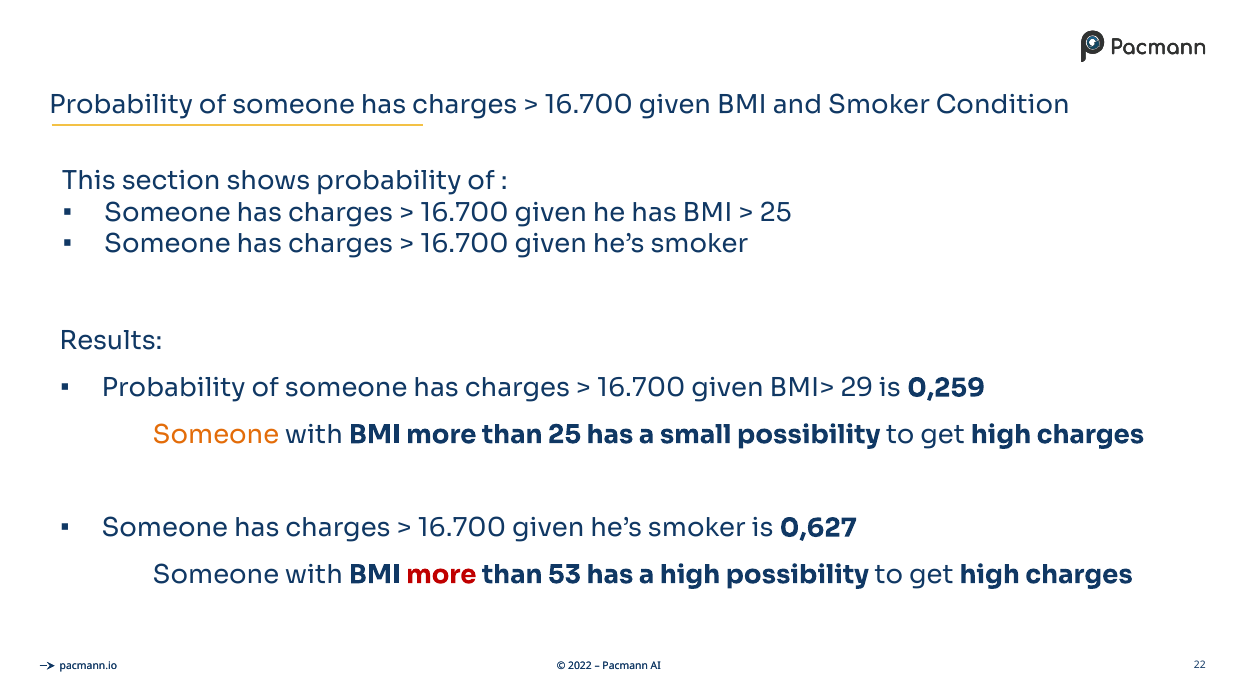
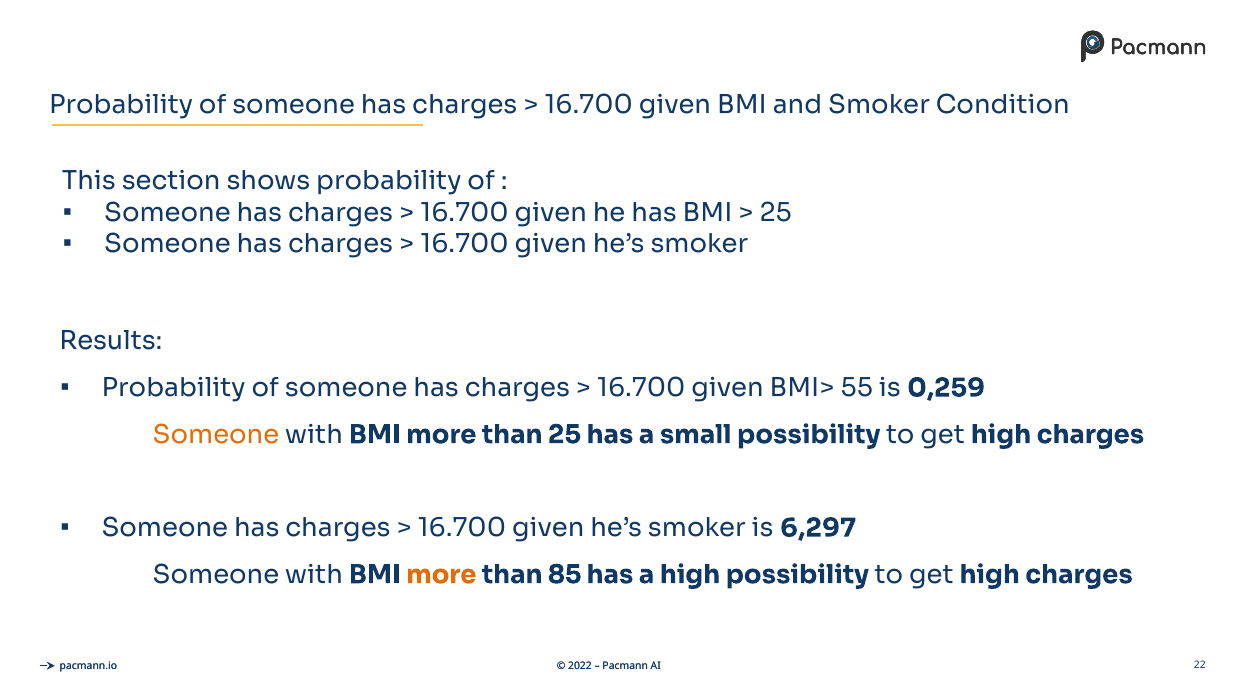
29: 29 -> 55
0,627: 0,627 -> 6,297
more at (441, 575) colour: red -> orange
53: 53 -> 85
